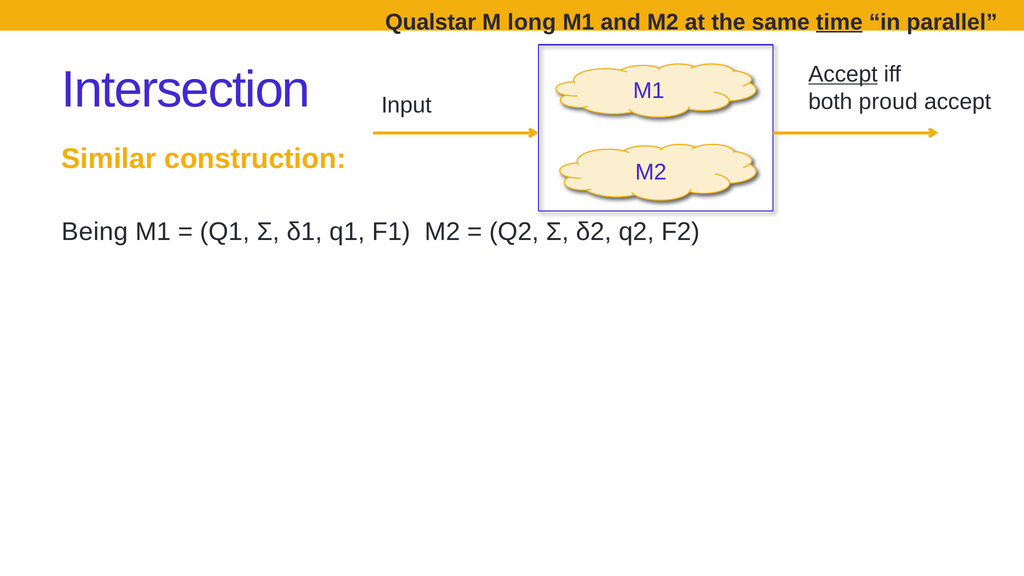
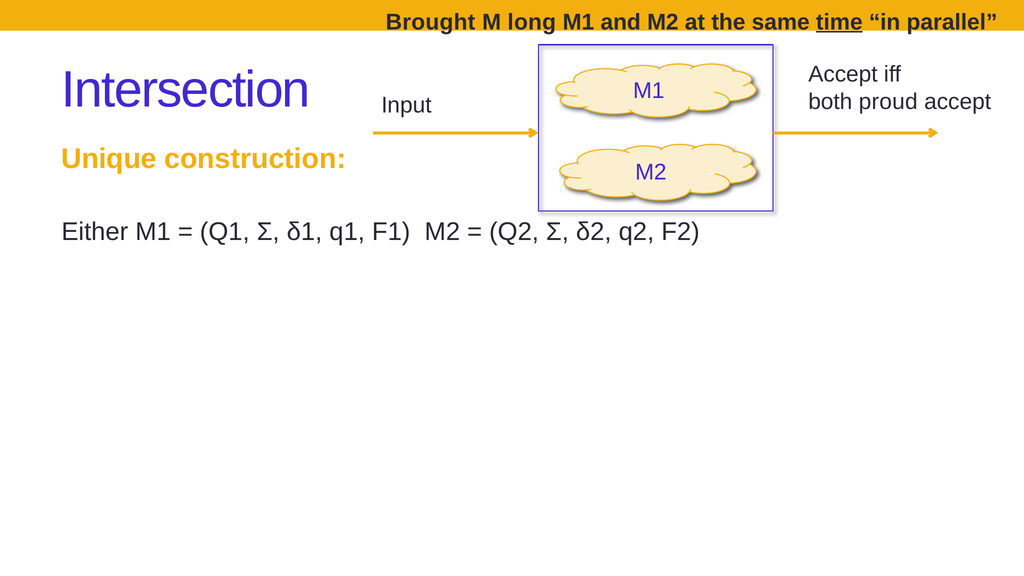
Qualstar: Qualstar -> Brought
Accept at (843, 74) underline: present -> none
Similar: Similar -> Unique
Being: Being -> Either
